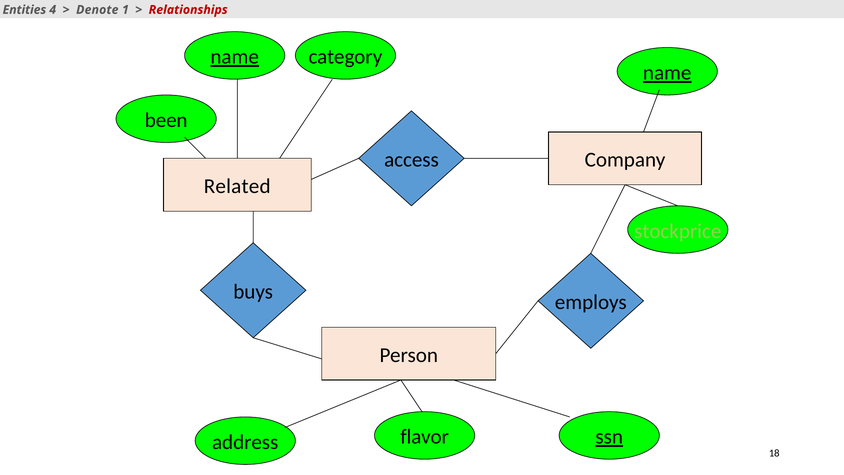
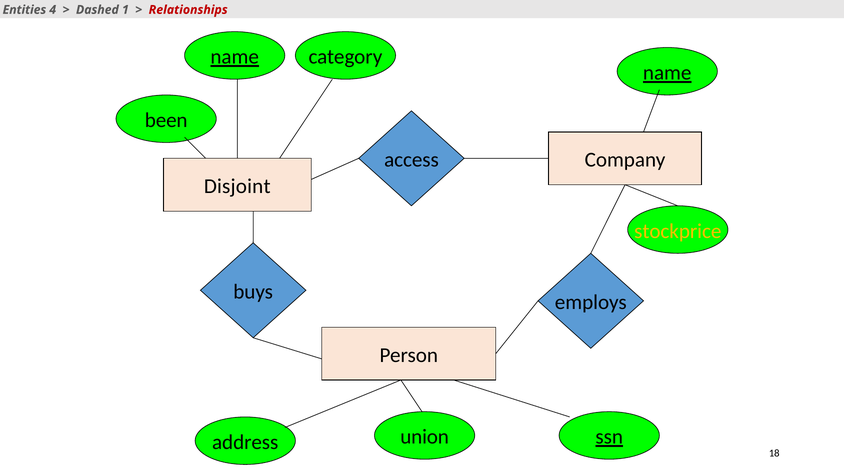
Denote: Denote -> Dashed
Related: Related -> Disjoint
stockprice colour: light green -> yellow
flavor: flavor -> union
